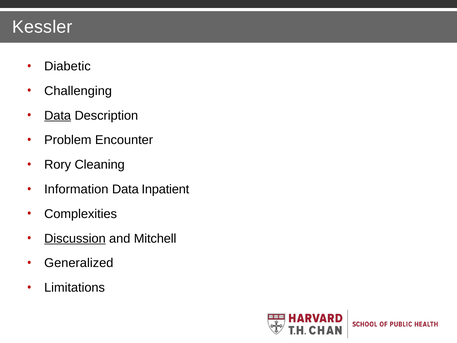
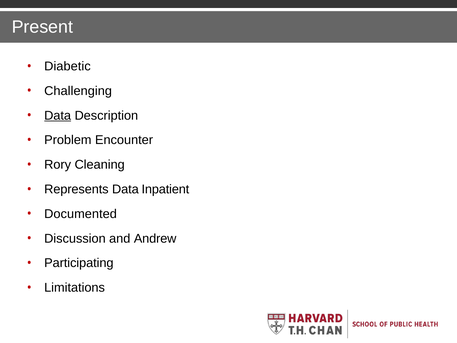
Kessler: Kessler -> Present
Information: Information -> Represents
Complexities: Complexities -> Documented
Discussion underline: present -> none
Mitchell: Mitchell -> Andrew
Generalized: Generalized -> Participating
